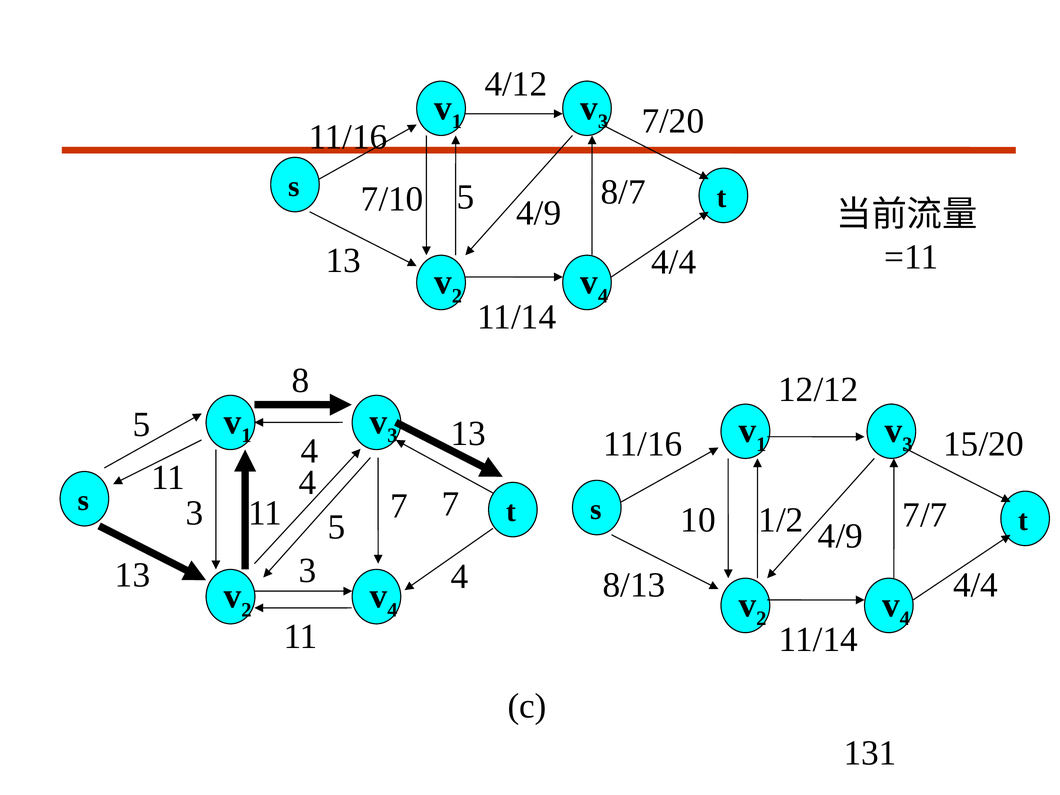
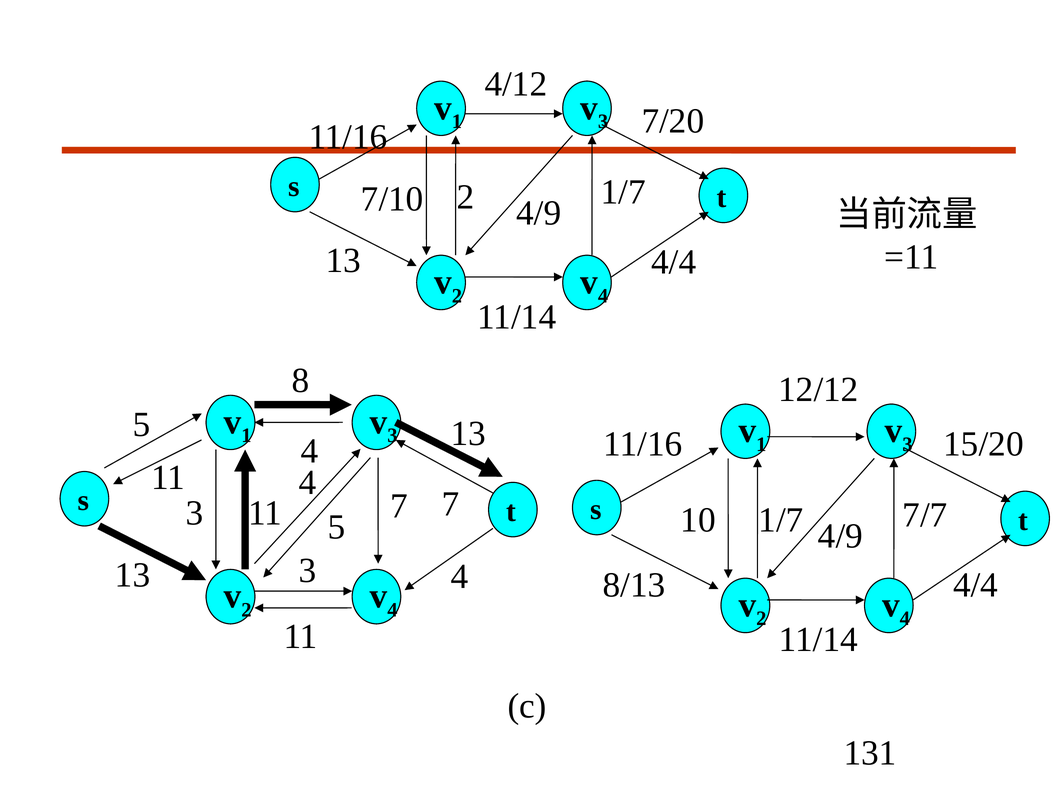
8/7 at (623, 192): 8/7 -> 1/7
7/10 5: 5 -> 2
10 1/2: 1/2 -> 1/7
